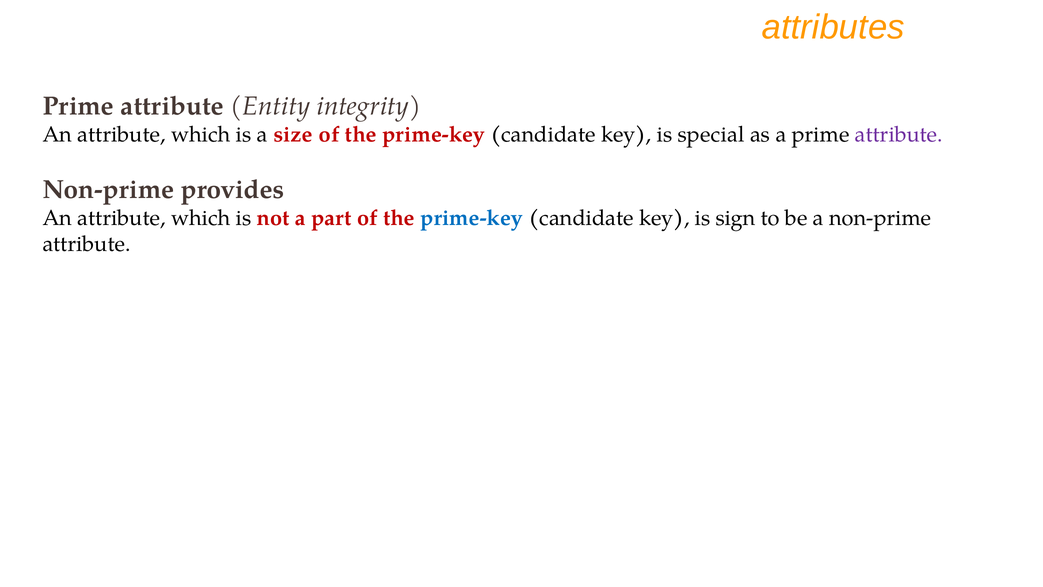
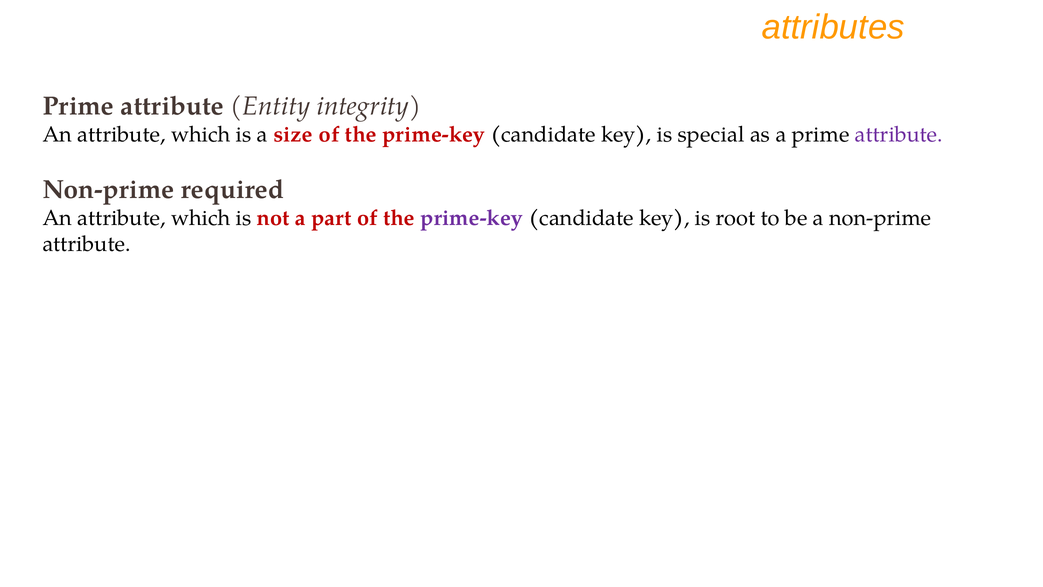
provides: provides -> required
prime-key at (472, 218) colour: blue -> purple
sign: sign -> root
